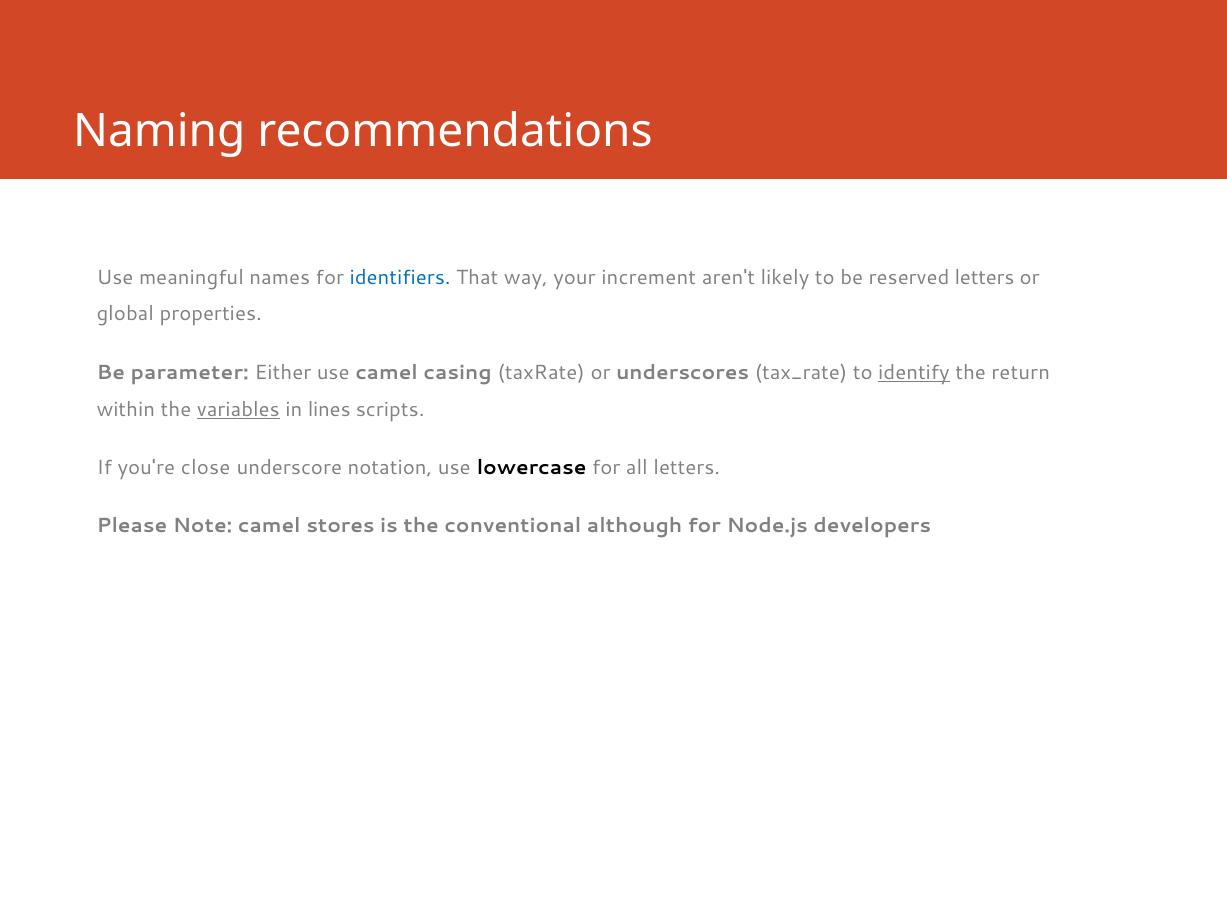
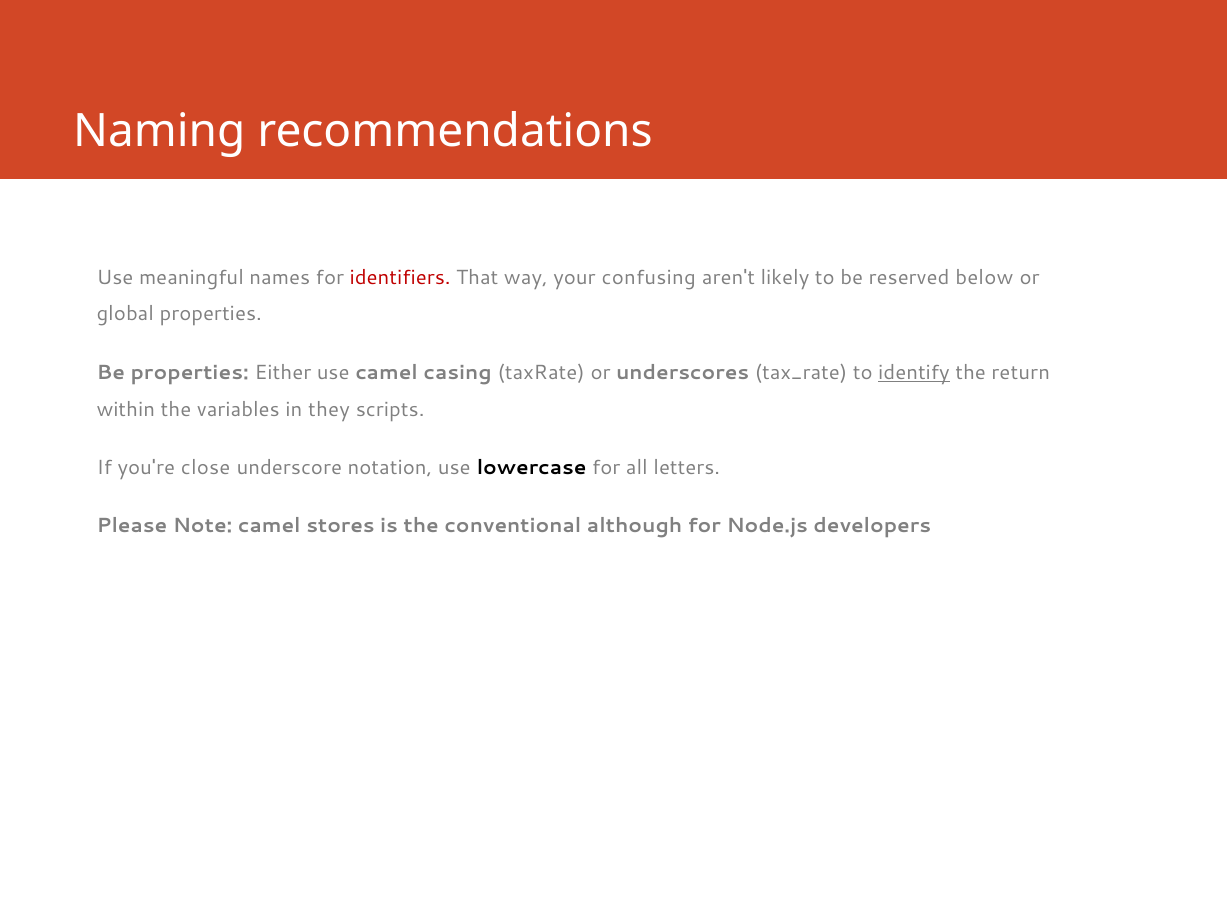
identifiers colour: blue -> red
increment: increment -> confusing
reserved letters: letters -> below
Be parameter: parameter -> properties
variables underline: present -> none
lines: lines -> they
